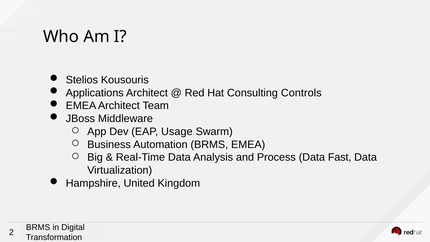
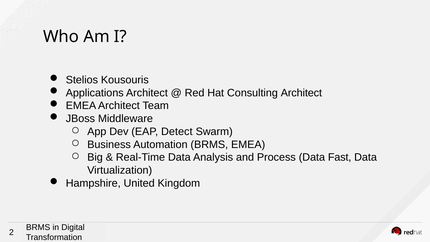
Consulting Controls: Controls -> Architect
Usage: Usage -> Detect
